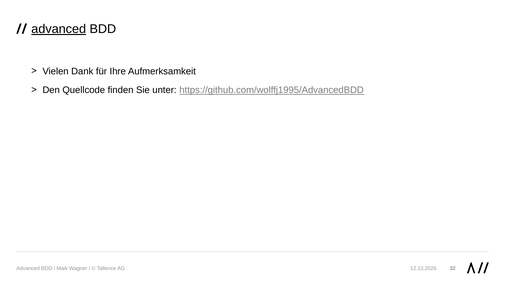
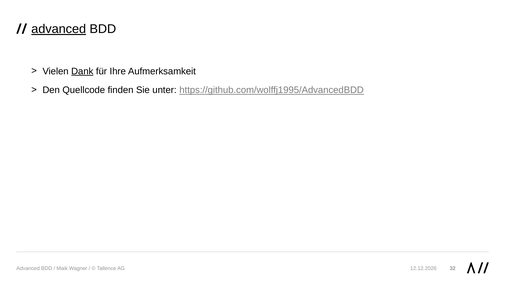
Dank underline: none -> present
